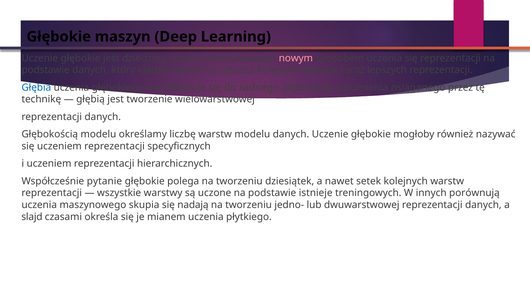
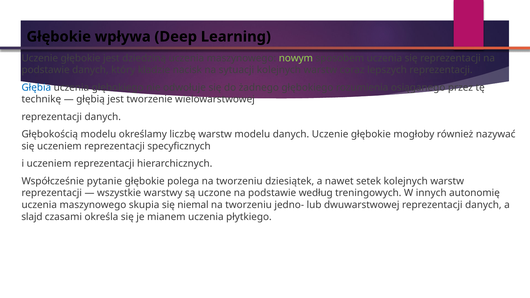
maszyn: maszyn -> wpływa
nowym colour: pink -> light green
istnieje: istnieje -> według
porównują: porównują -> autonomię
nadają: nadają -> niemal
